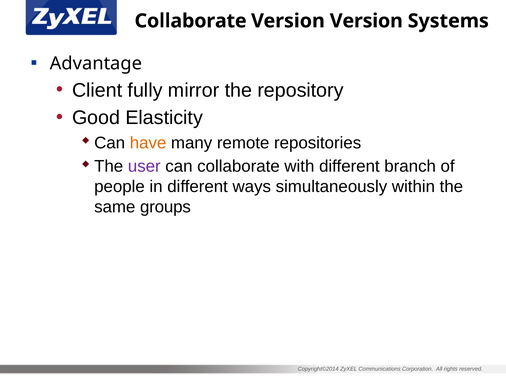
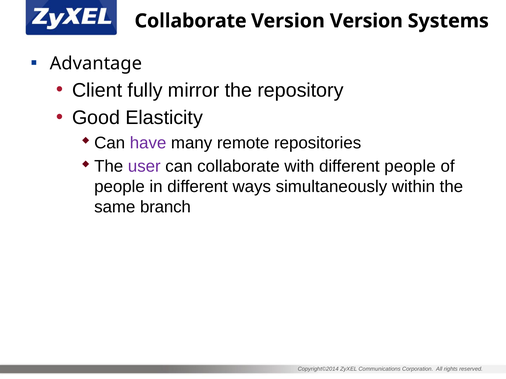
have colour: orange -> purple
different branch: branch -> people
groups: groups -> branch
